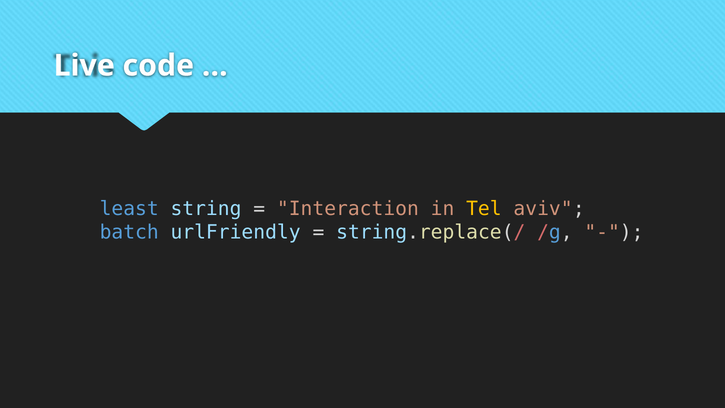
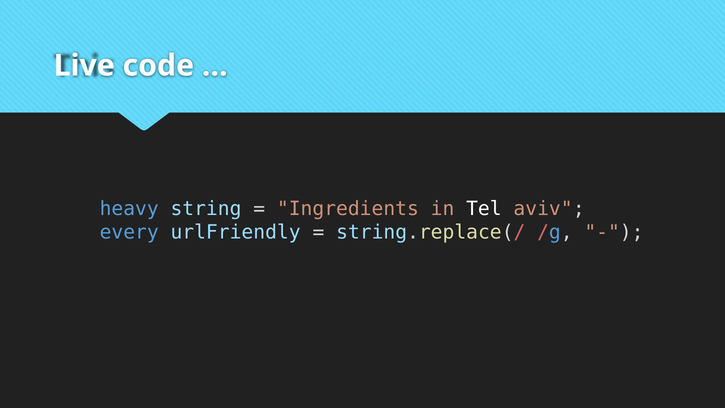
least: least -> heavy
Interaction: Interaction -> Ingredients
Tel colour: yellow -> white
batch: batch -> every
